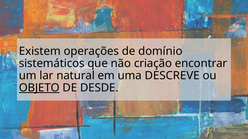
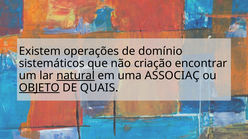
natural underline: none -> present
DESCREVE: DESCREVE -> ASSOCIAÇ
DESDE: DESDE -> QUAIS
